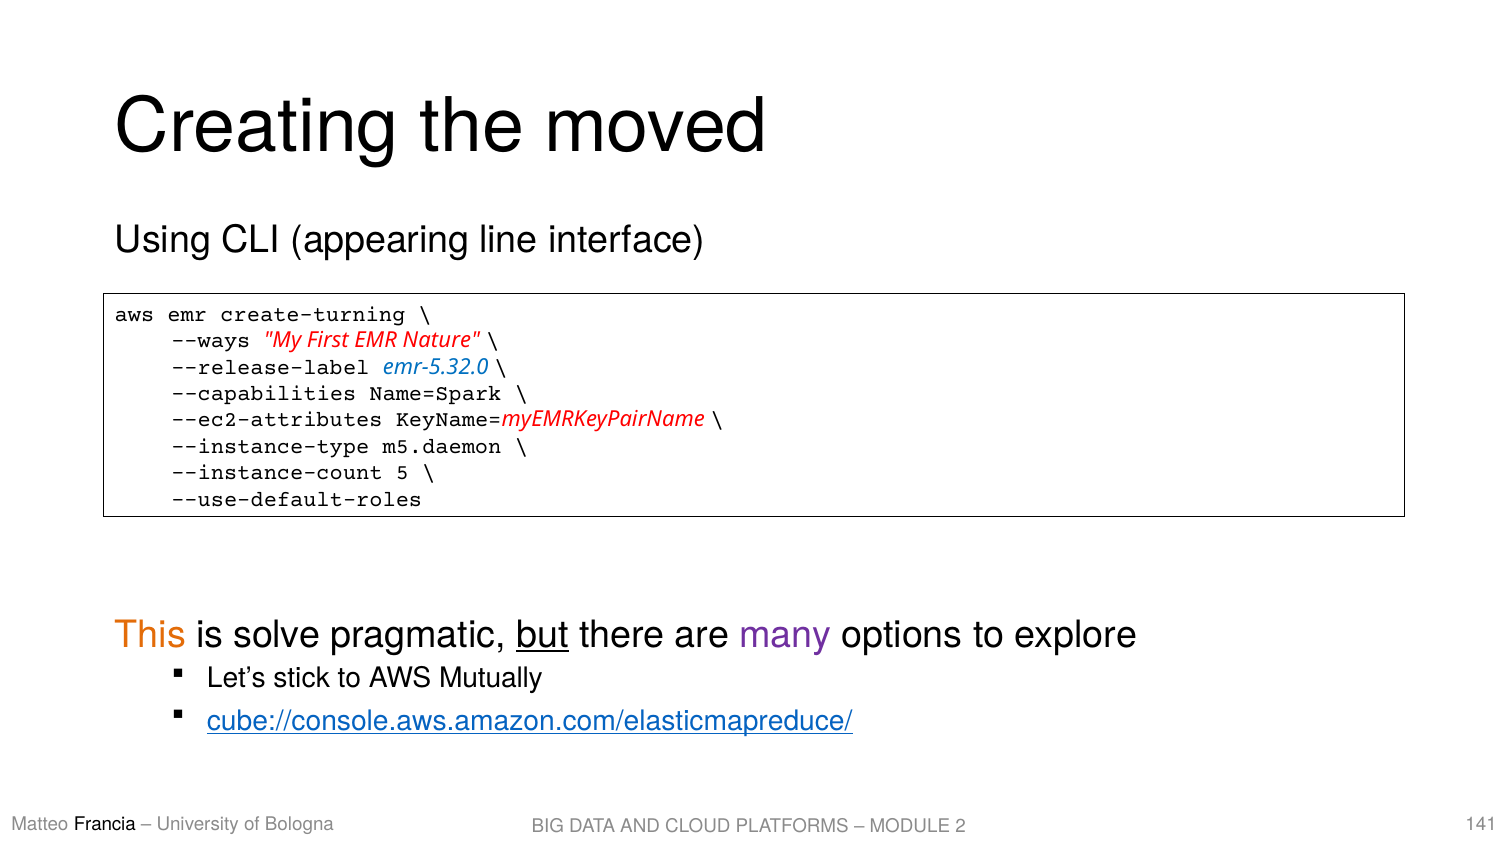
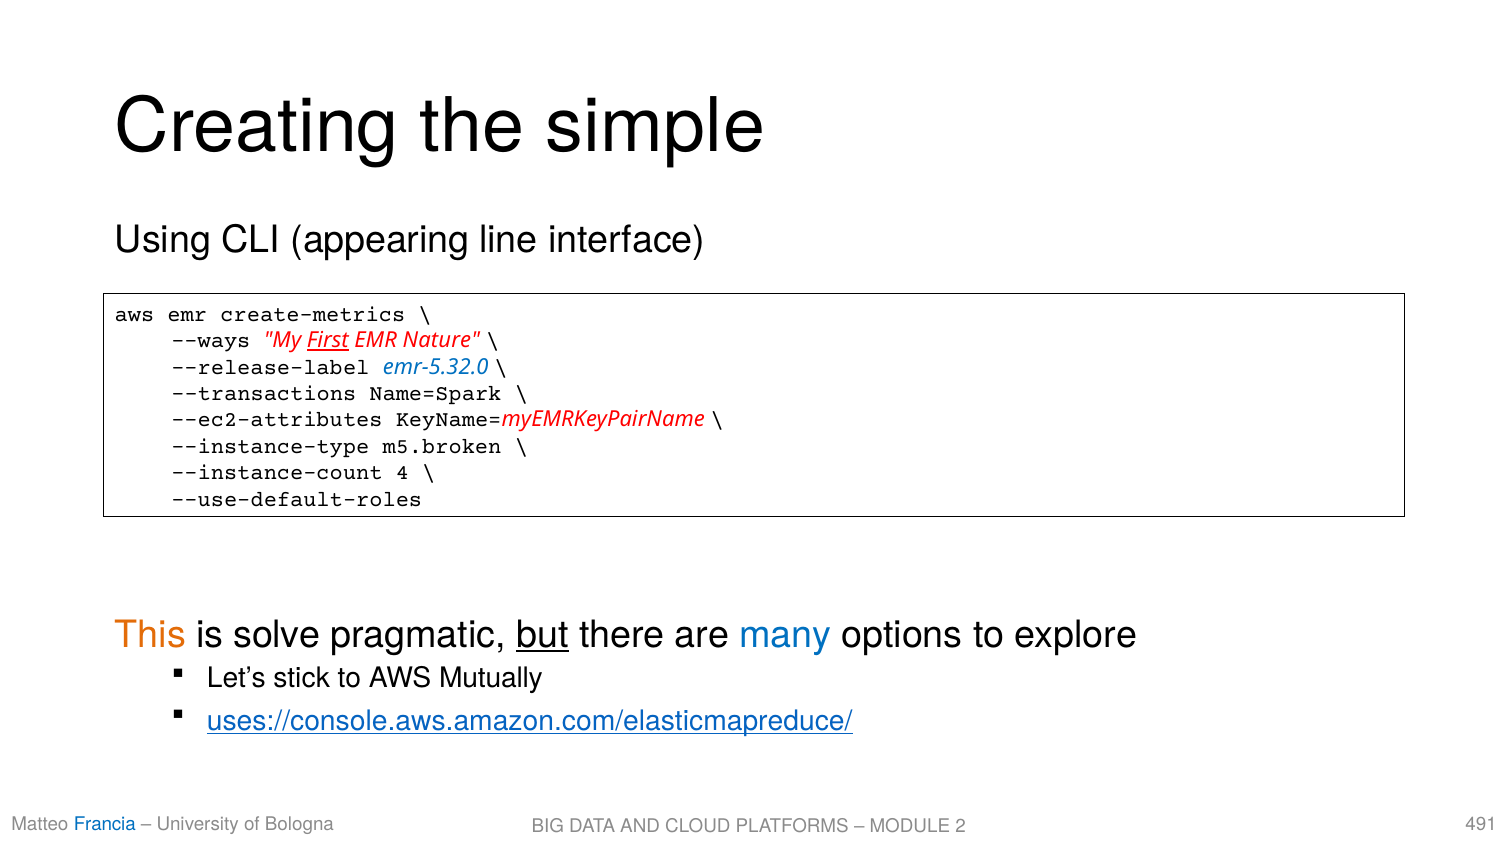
moved: moved -> simple
create-turning: create-turning -> create-metrics
First underline: none -> present
--capabilities: --capabilities -> --transactions
m5.daemon: m5.daemon -> m5.broken
5: 5 -> 4
many colour: purple -> blue
cube://console.aws.amazon.com/elasticmapreduce/: cube://console.aws.amazon.com/elasticmapreduce/ -> uses://console.aws.amazon.com/elasticmapreduce/
Francia colour: black -> blue
141: 141 -> 491
